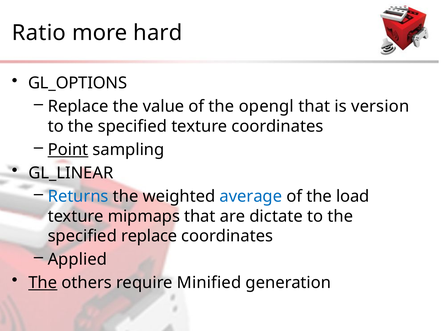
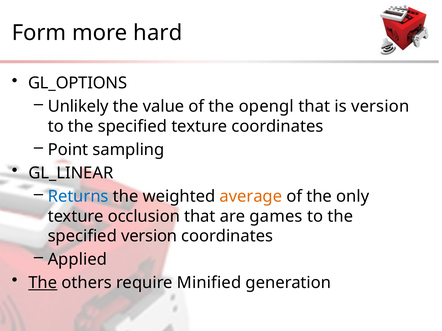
Ratio: Ratio -> Form
Replace at (78, 107): Replace -> Unlikely
Point underline: present -> none
average colour: blue -> orange
load: load -> only
mipmaps: mipmaps -> occlusion
dictate: dictate -> games
specified replace: replace -> version
